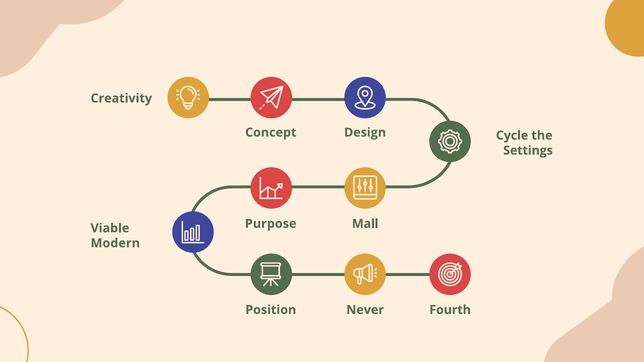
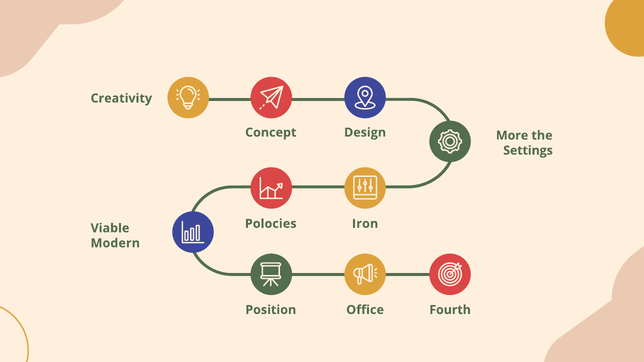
Cycle: Cycle -> More
Purpose: Purpose -> Polocies
Mall: Mall -> Iron
Never: Never -> Office
